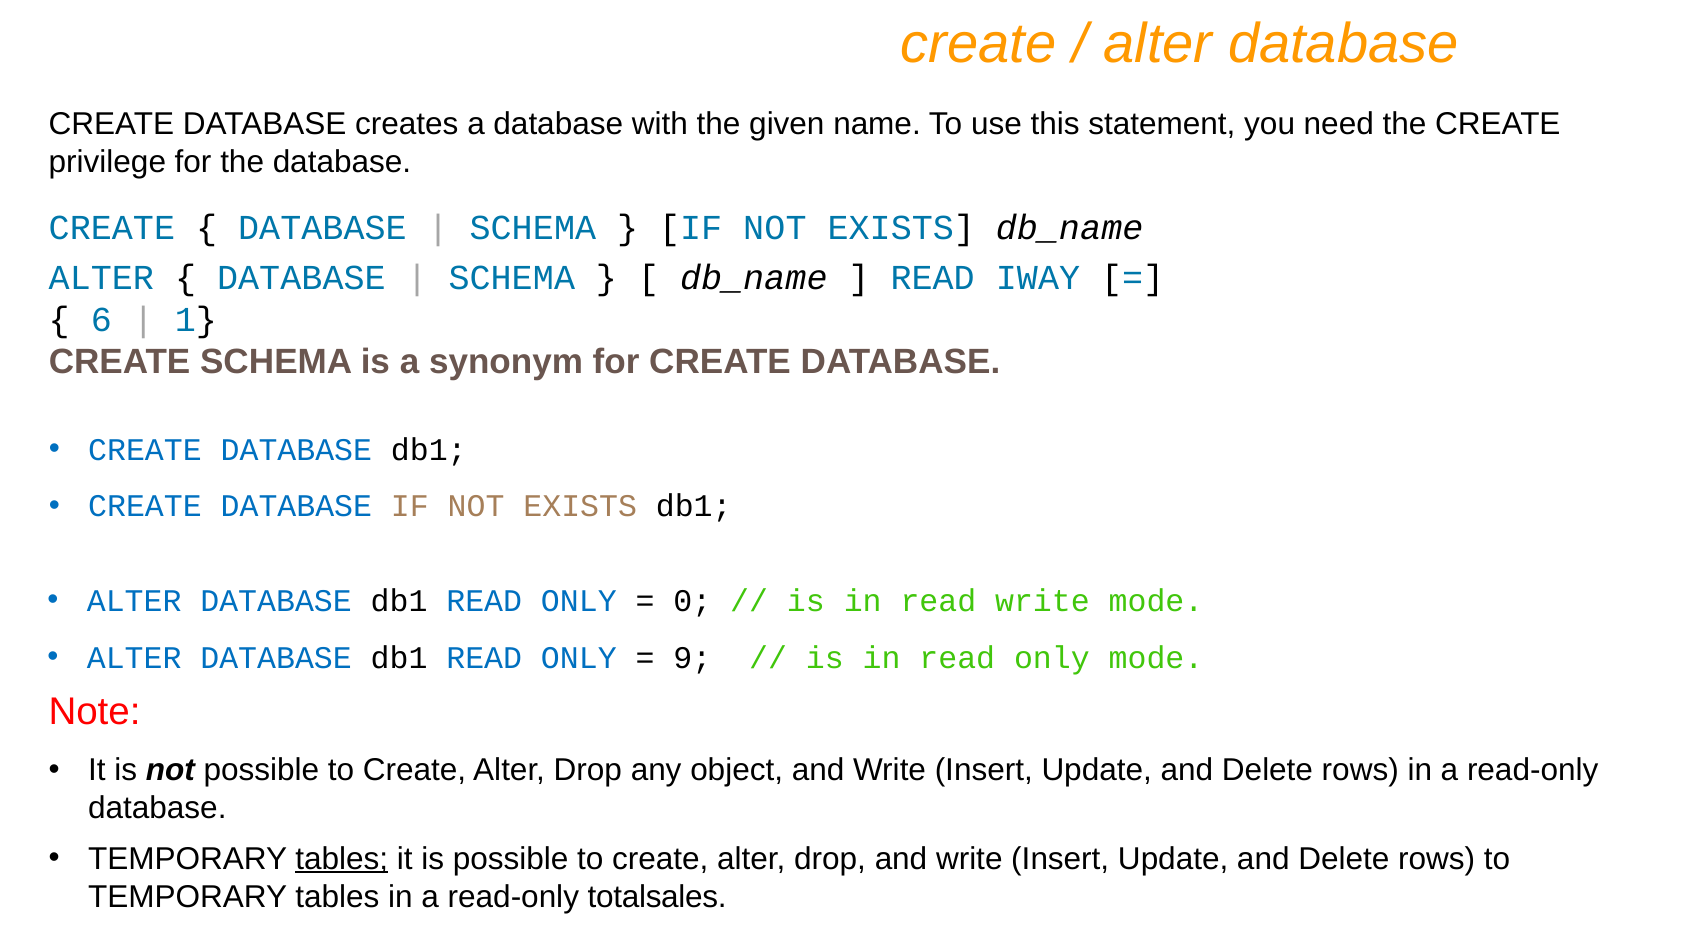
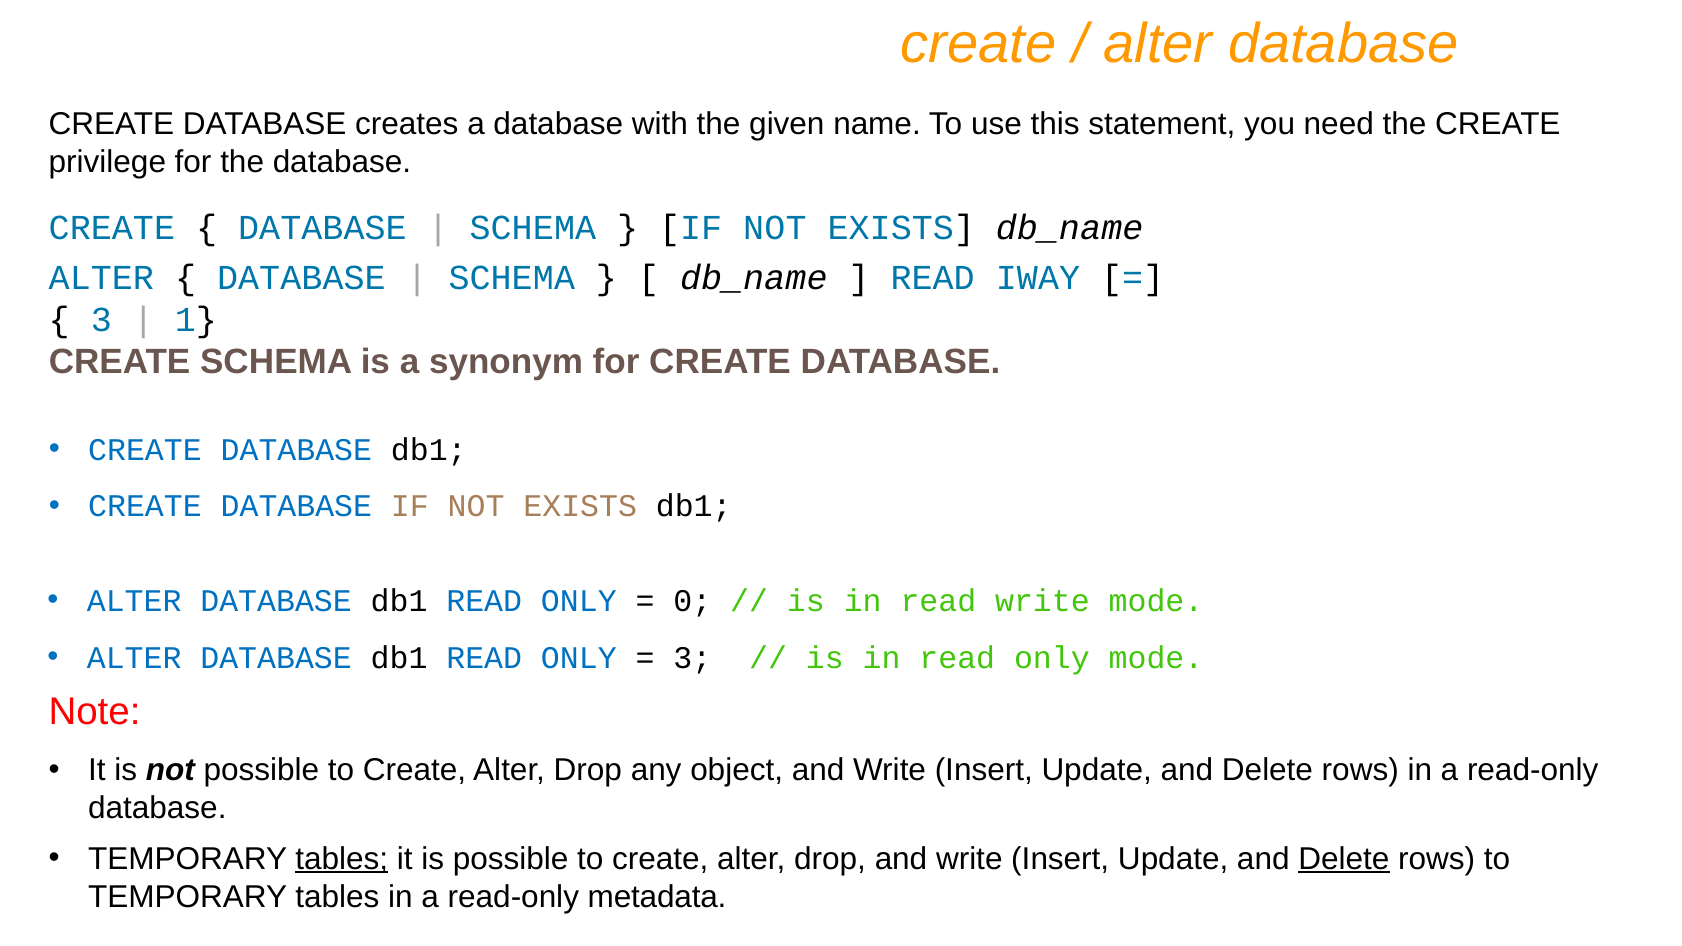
6 at (101, 320): 6 -> 3
9 at (692, 658): 9 -> 3
Delete at (1344, 859) underline: none -> present
totalsales: totalsales -> metadata
